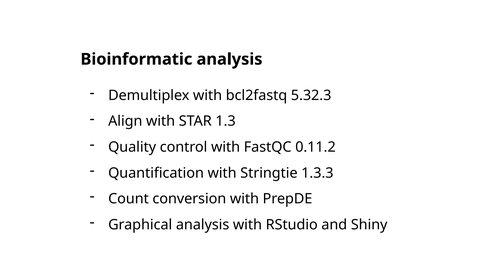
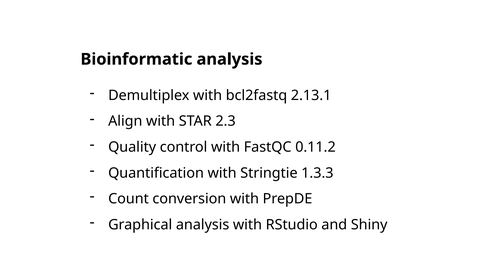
5.32.3: 5.32.3 -> 2.13.1
1.3: 1.3 -> 2.3
